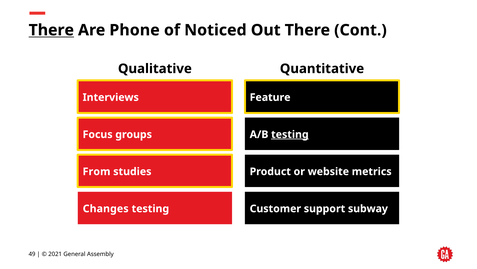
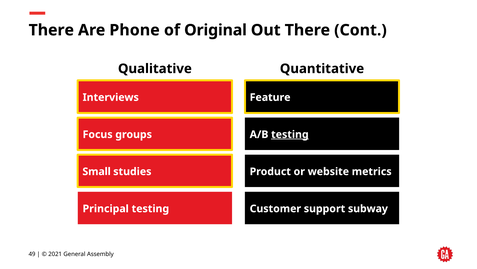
There at (51, 30) underline: present -> none
Noticed: Noticed -> Original
From: From -> Small
Changes: Changes -> Principal
